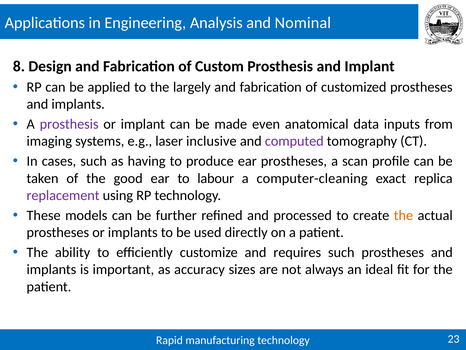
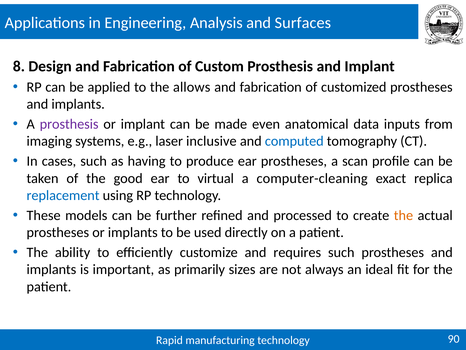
Nominal: Nominal -> Surfaces
largely: largely -> allows
computed colour: purple -> blue
labour: labour -> virtual
replacement colour: purple -> blue
accuracy: accuracy -> primarily
23: 23 -> 90
